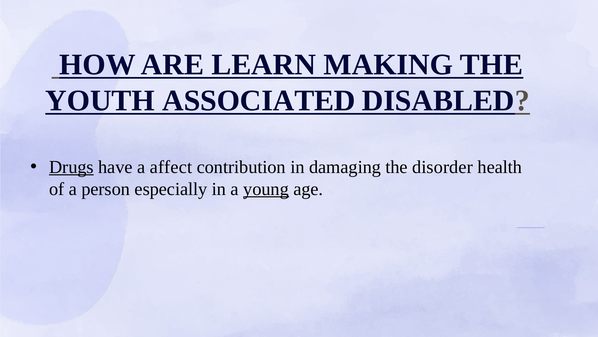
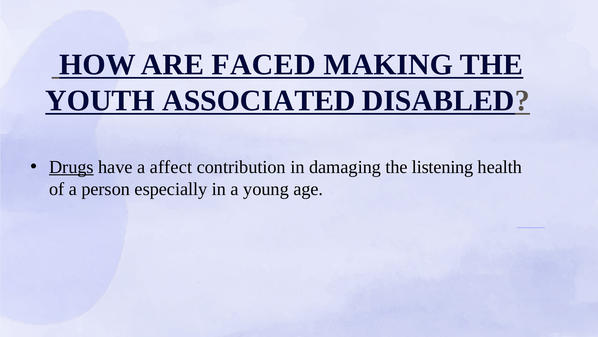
LEARN: LEARN -> FACED
disorder: disorder -> listening
young underline: present -> none
